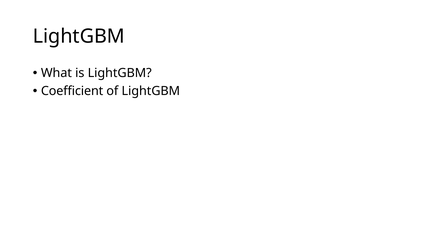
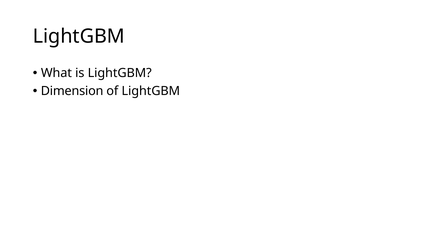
Coefficient: Coefficient -> Dimension
